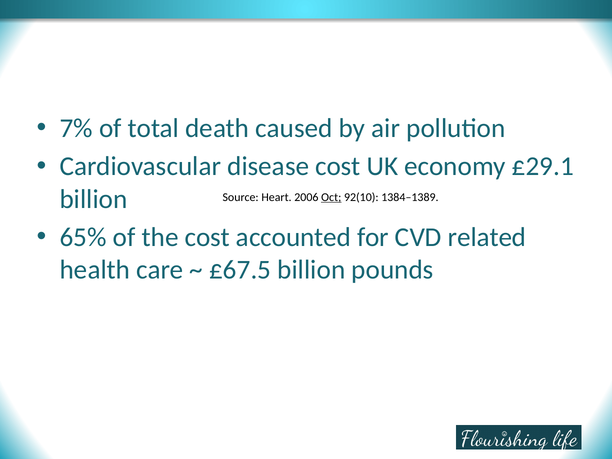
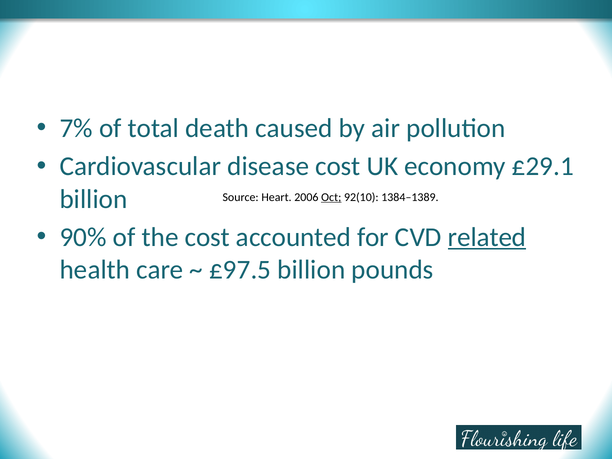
65%: 65% -> 90%
related underline: none -> present
£67.5: £67.5 -> £97.5
